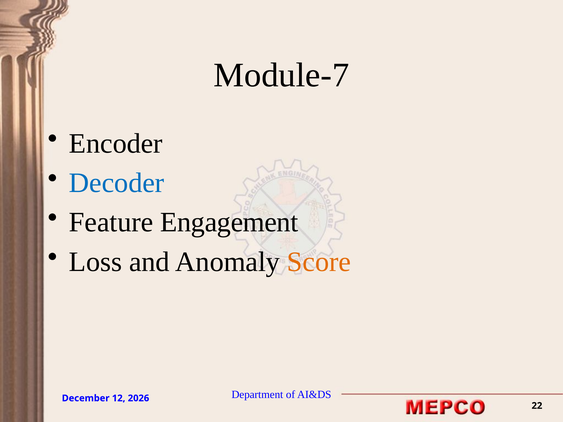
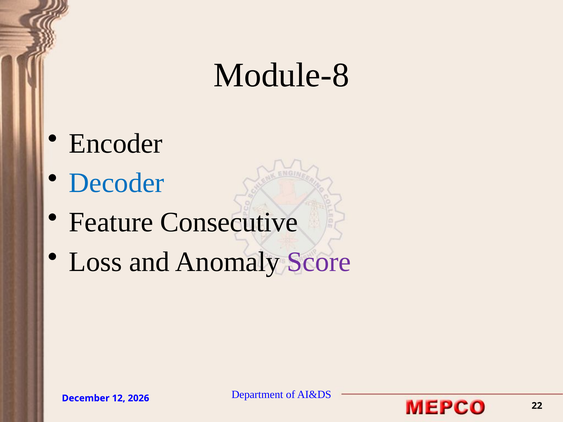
Module-7: Module-7 -> Module-8
Engagement: Engagement -> Consecutive
Score colour: orange -> purple
